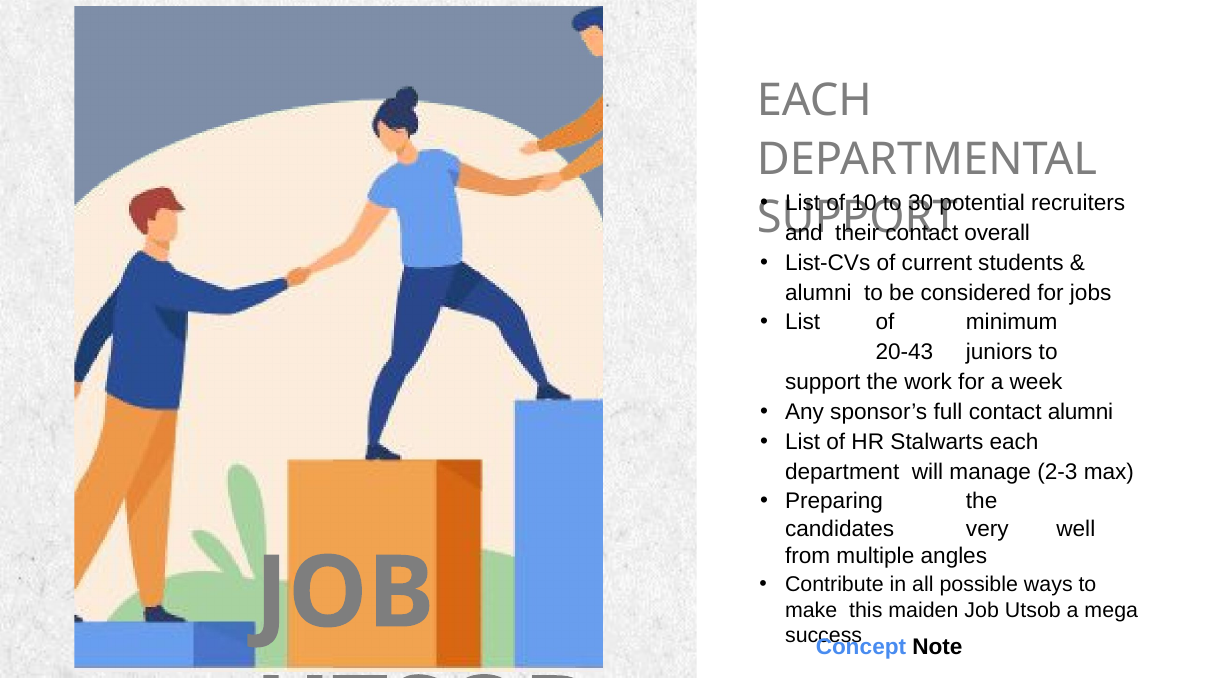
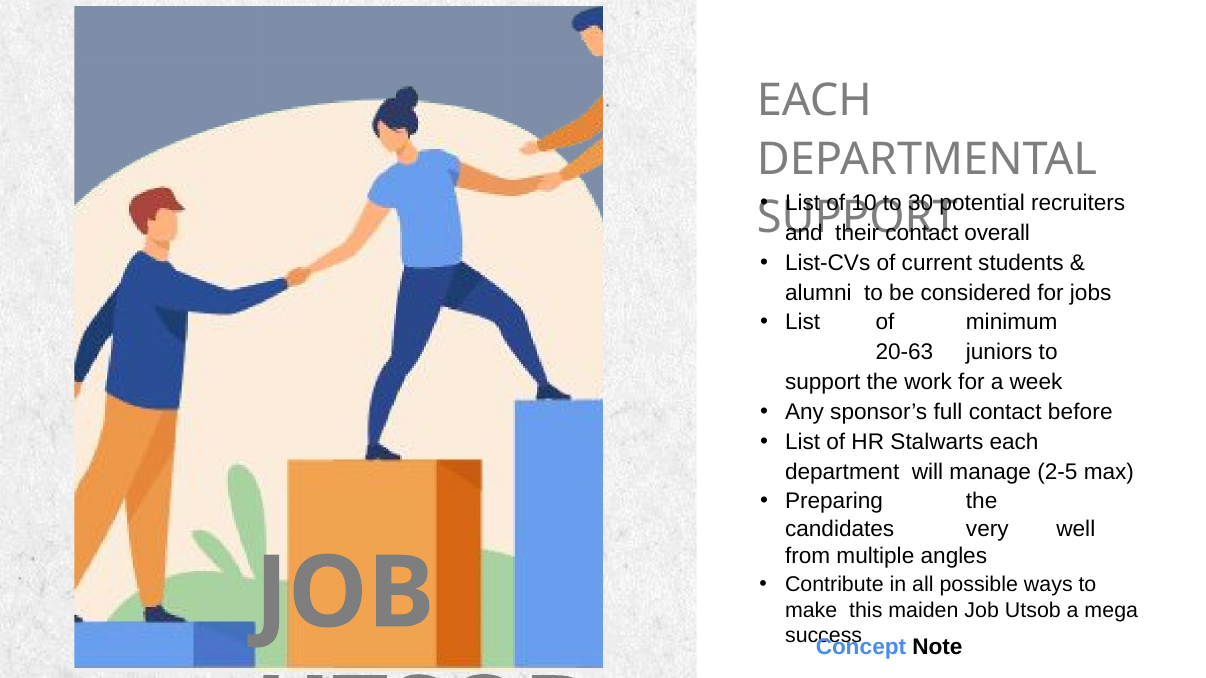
20-43: 20-43 -> 20-63
contact alumni: alumni -> before
2-3: 2-3 -> 2-5
